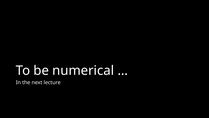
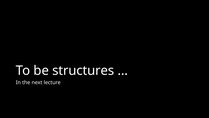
numerical: numerical -> structures
